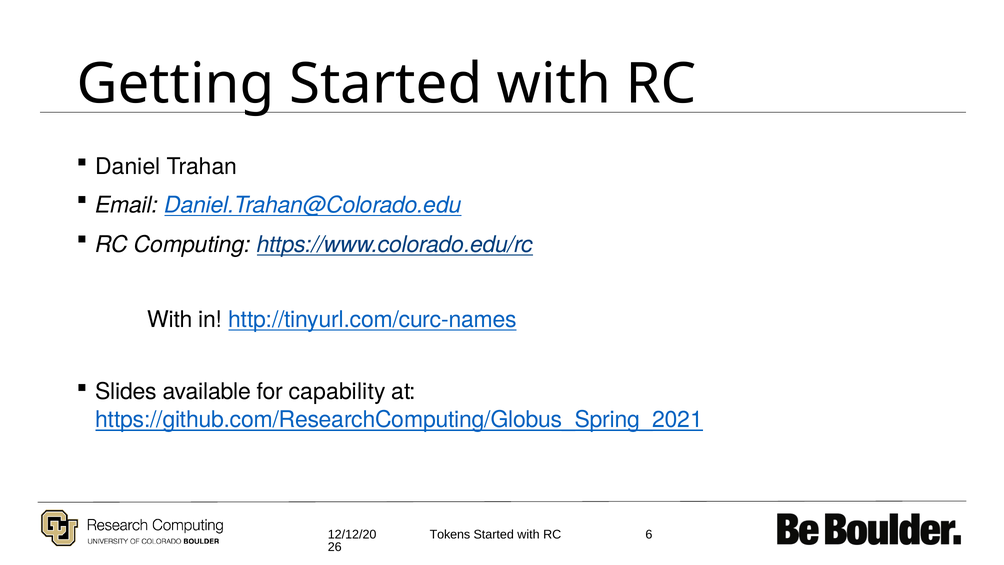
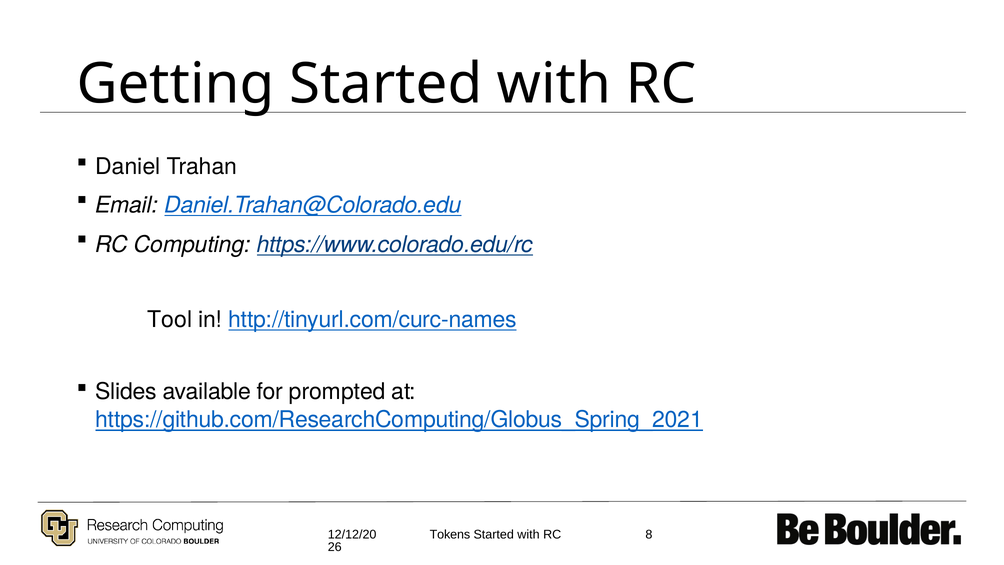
With at (170, 319): With -> Tool
capability: capability -> prompted
6: 6 -> 8
